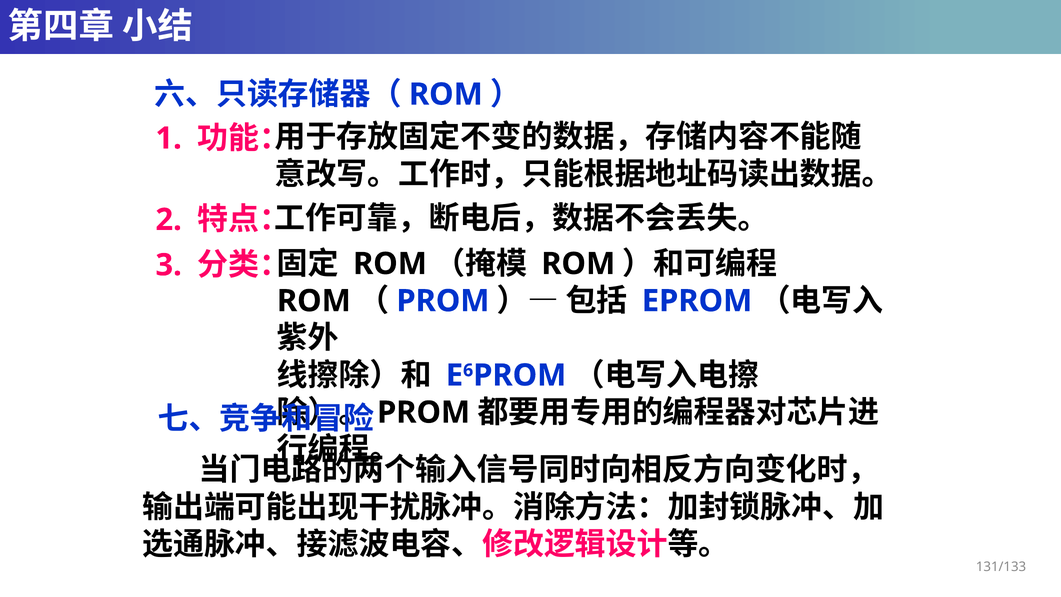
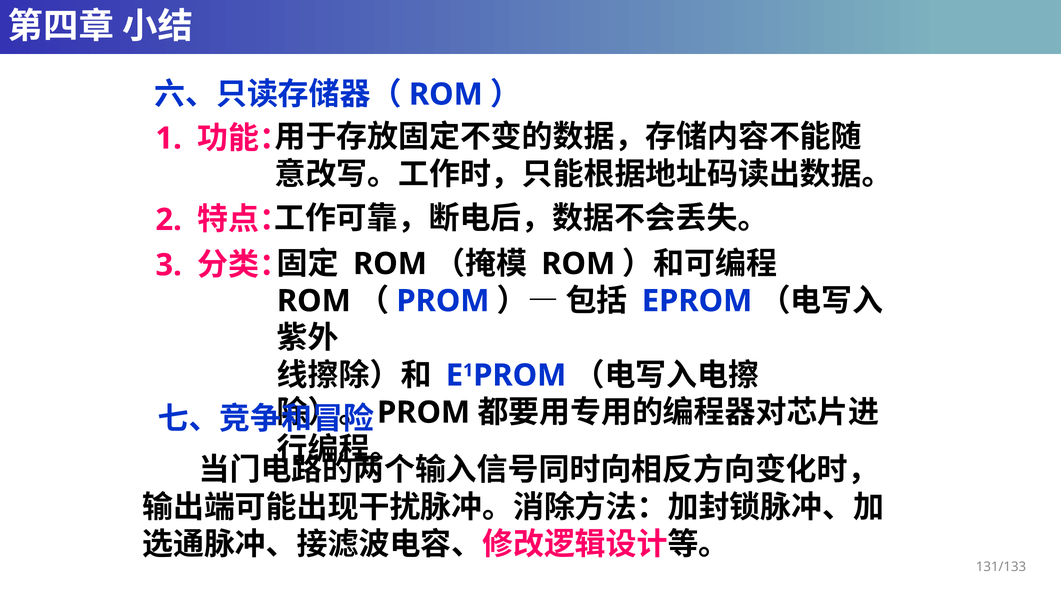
6 at (468, 370): 6 -> 1
